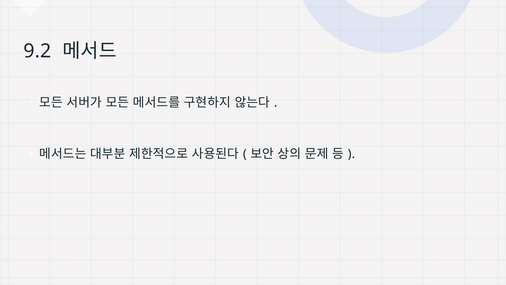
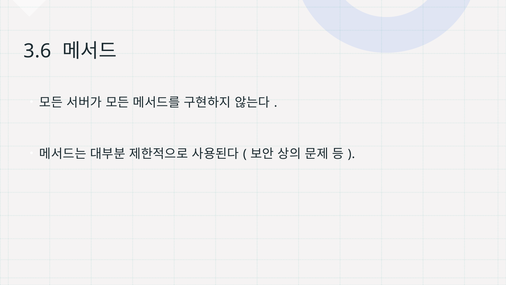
9.2: 9.2 -> 3.6
